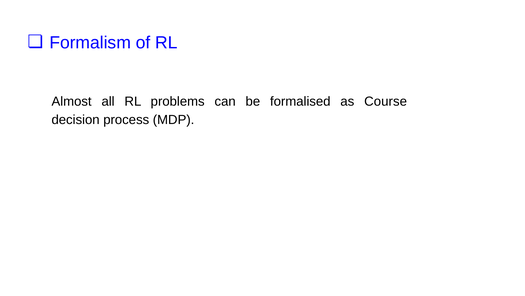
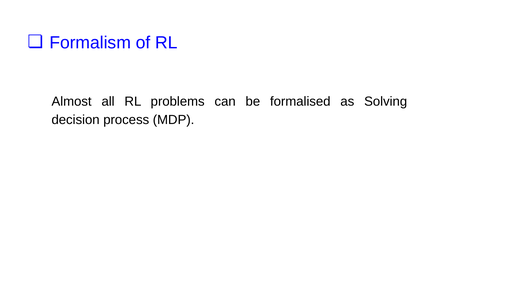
Course: Course -> Solving
